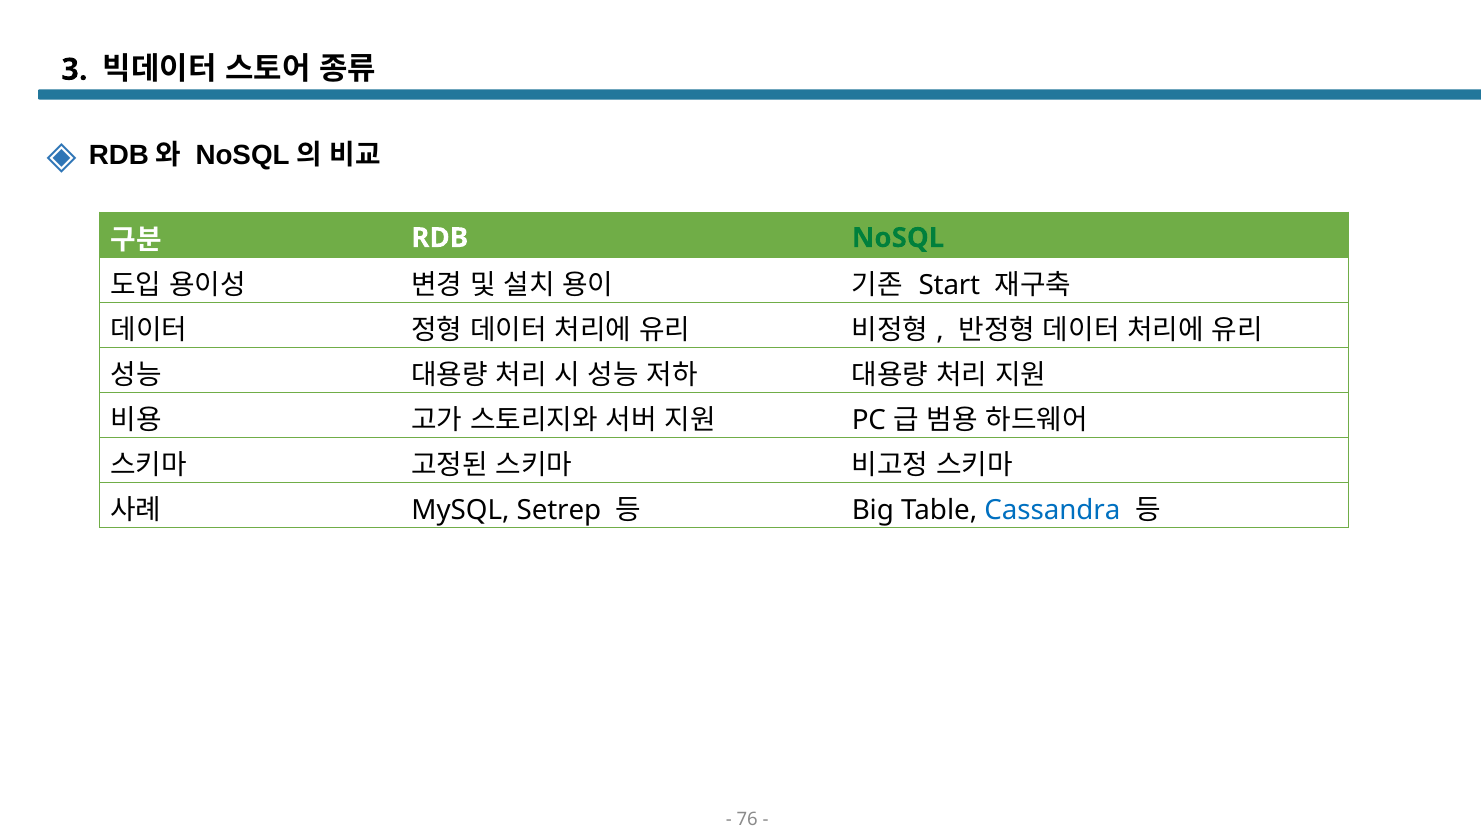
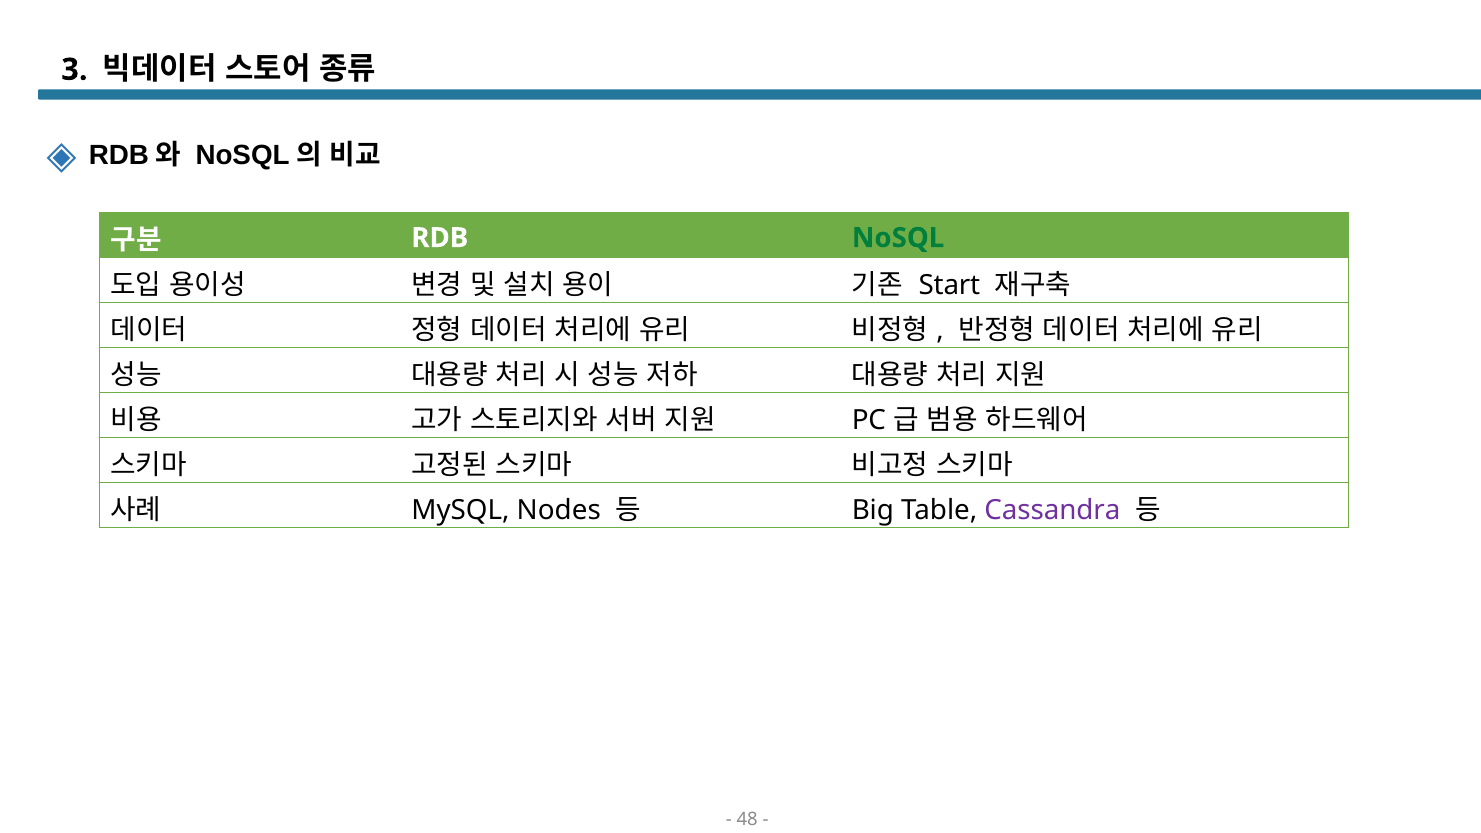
Setrep: Setrep -> Nodes
Cassandra colour: blue -> purple
76: 76 -> 48
